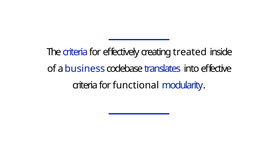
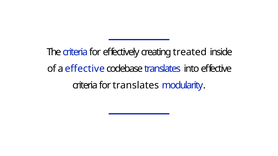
a business: business -> effective
for functional: functional -> translates
